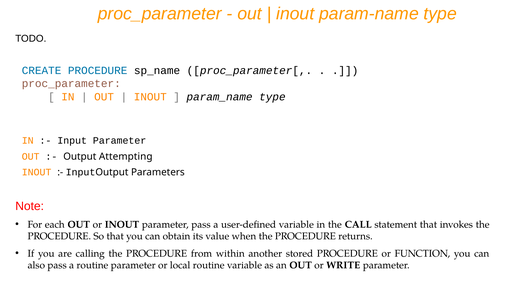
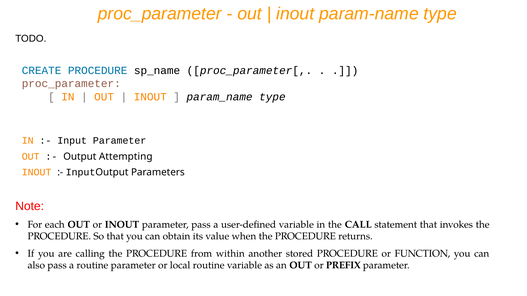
WRITE: WRITE -> PREFIX
